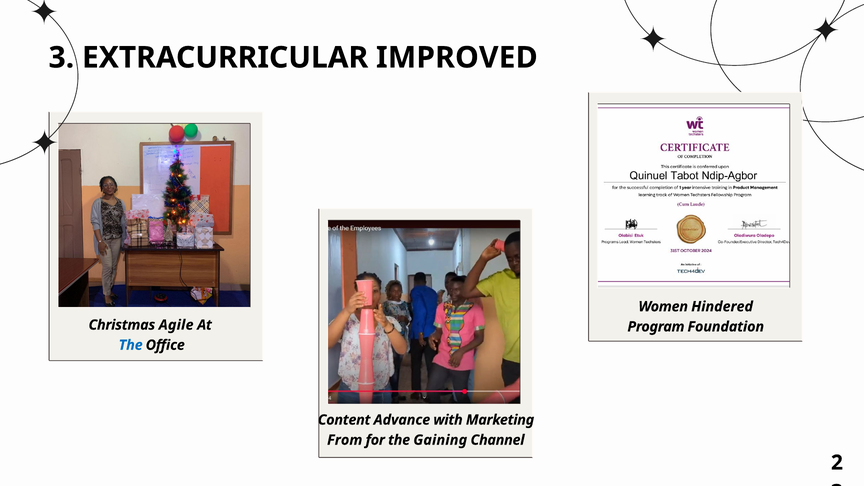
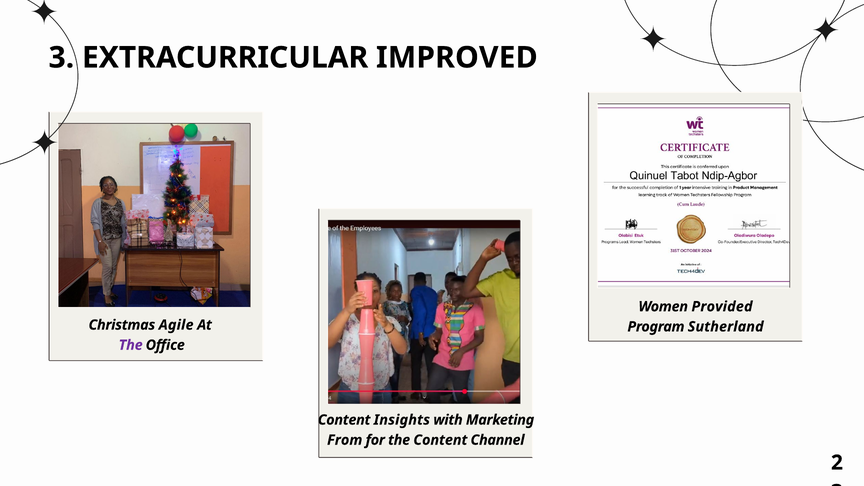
Hindered: Hindered -> Provided
Foundation: Foundation -> Sutherland
The at (131, 345) colour: blue -> purple
Advance: Advance -> Insights
the Gaining: Gaining -> Content
